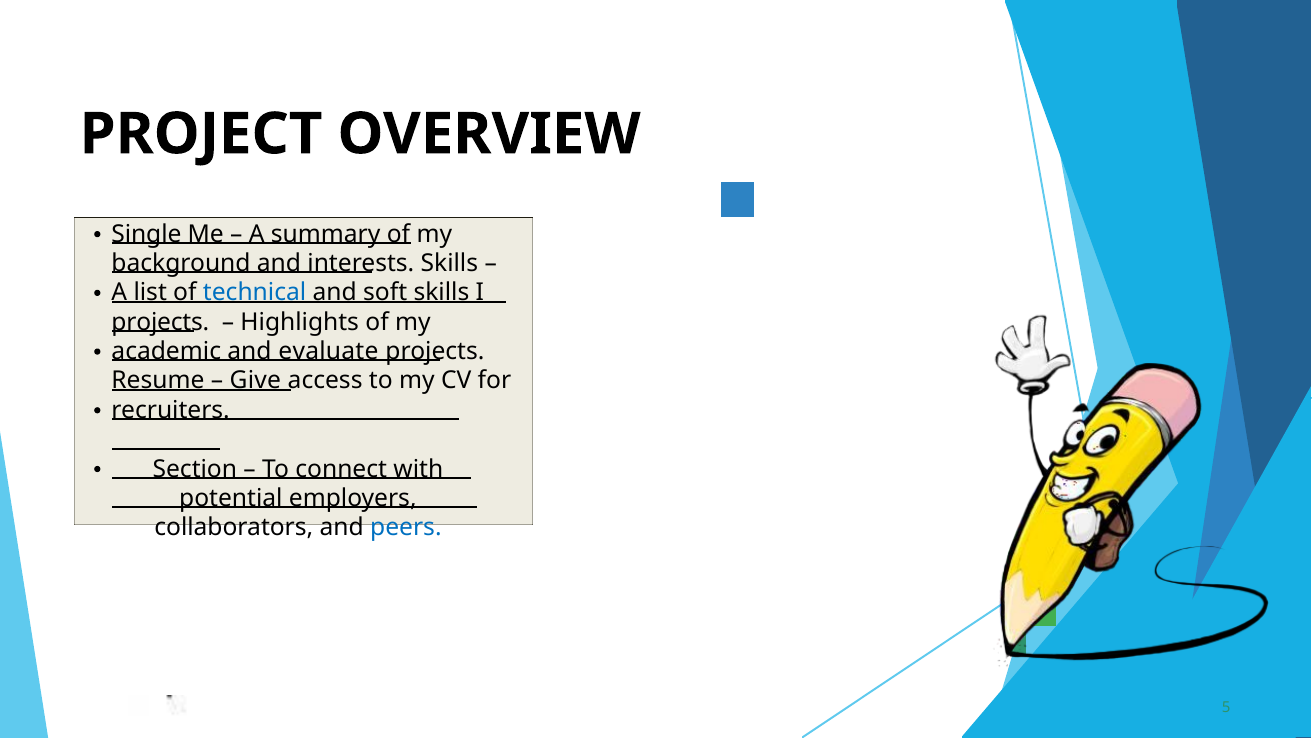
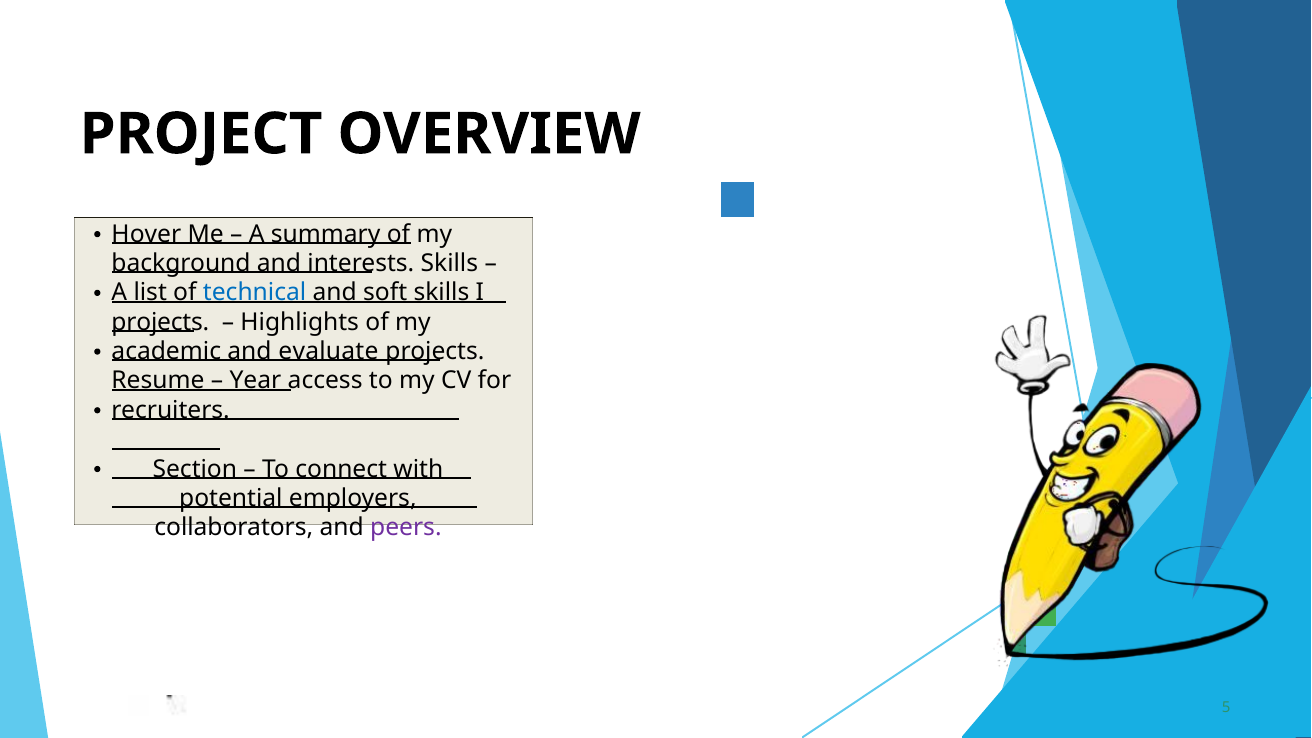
Single: Single -> Hover
Give: Give -> Year
peers colour: blue -> purple
